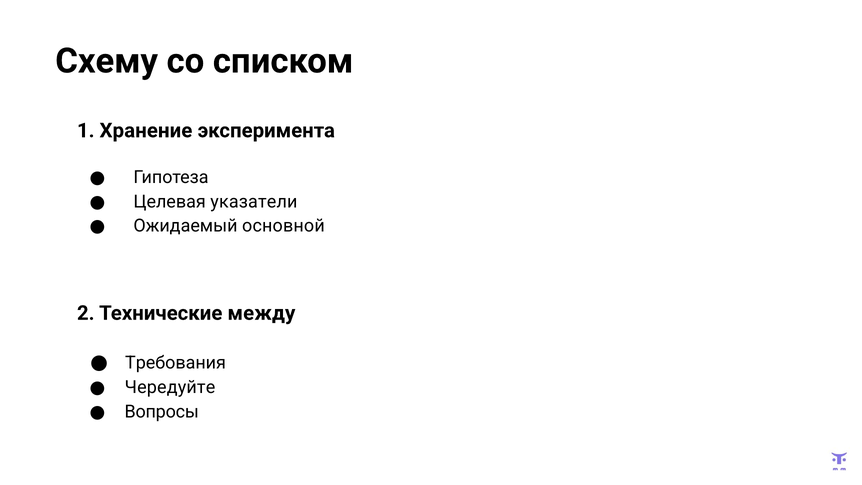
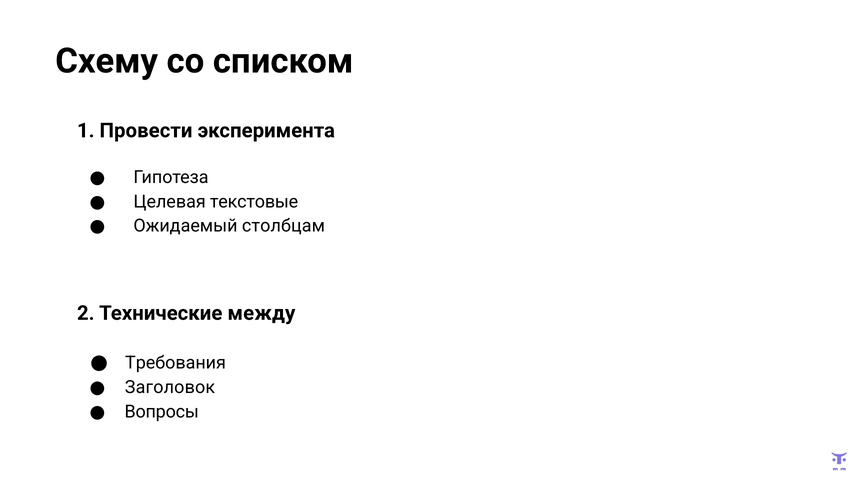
Хранение: Хранение -> Провести
указатели: указатели -> текстовые
основной: основной -> столбцам
Чередуйте: Чередуйте -> Заголовок
